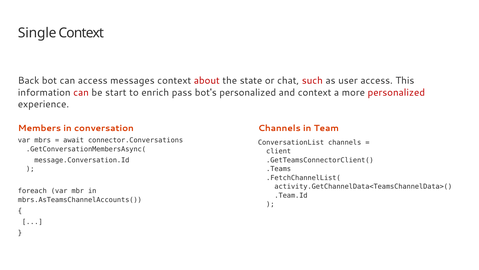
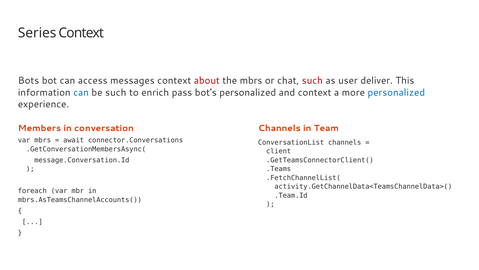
Single: Single -> Series
Back: Back -> Bots
the state: state -> mbrs
user access: access -> deliver
can at (81, 92) colour: red -> blue
be start: start -> such
personalized at (396, 92) colour: red -> blue
